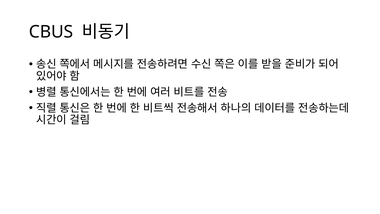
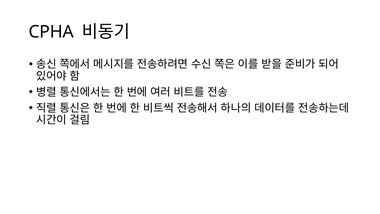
CBUS: CBUS -> CPHA
